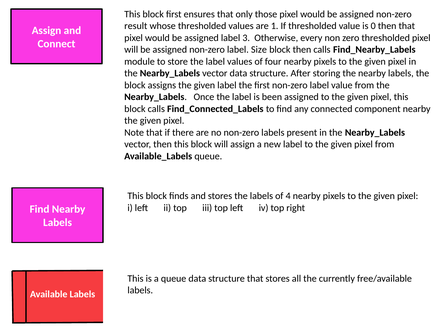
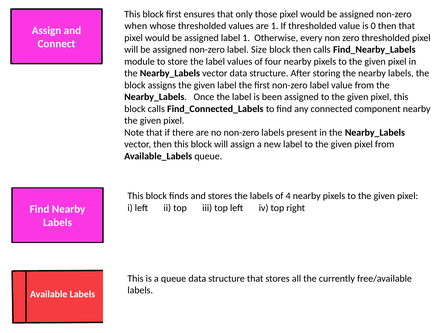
result: result -> when
label 3: 3 -> 1
